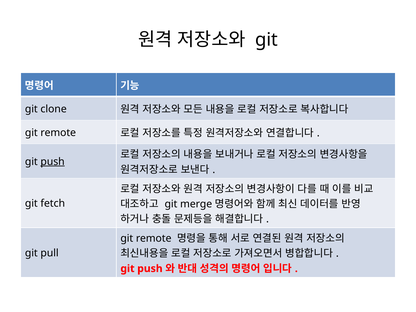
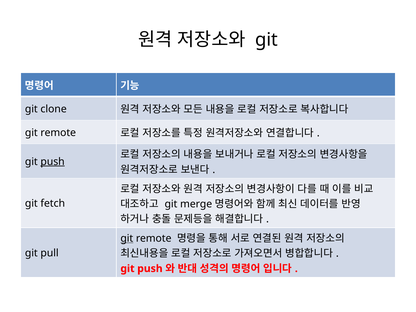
git at (127, 238) underline: none -> present
